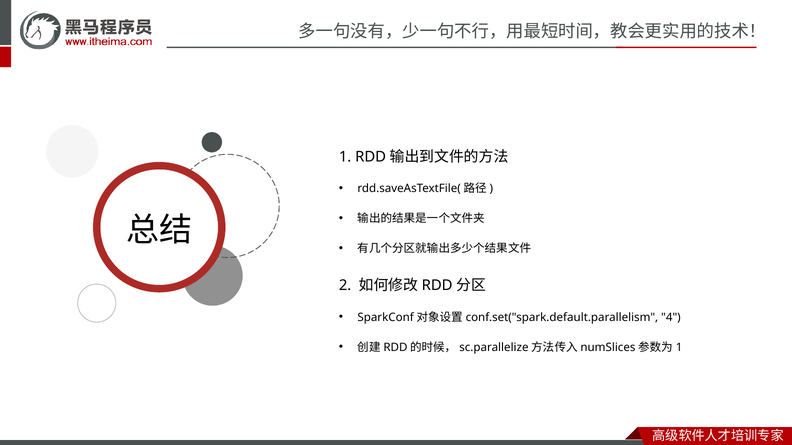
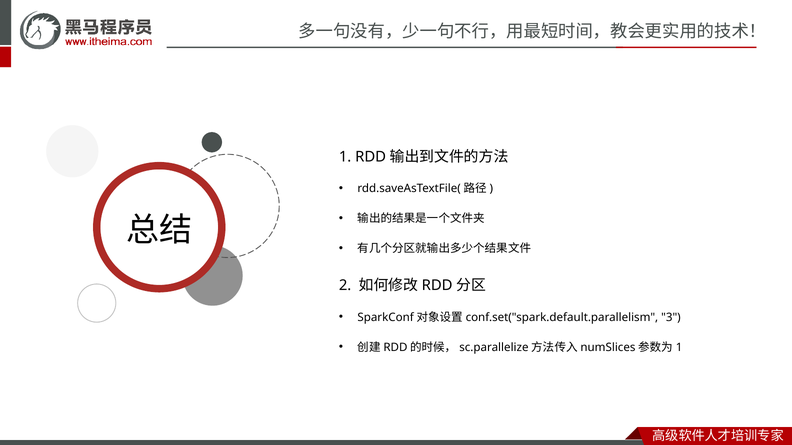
4: 4 -> 3
